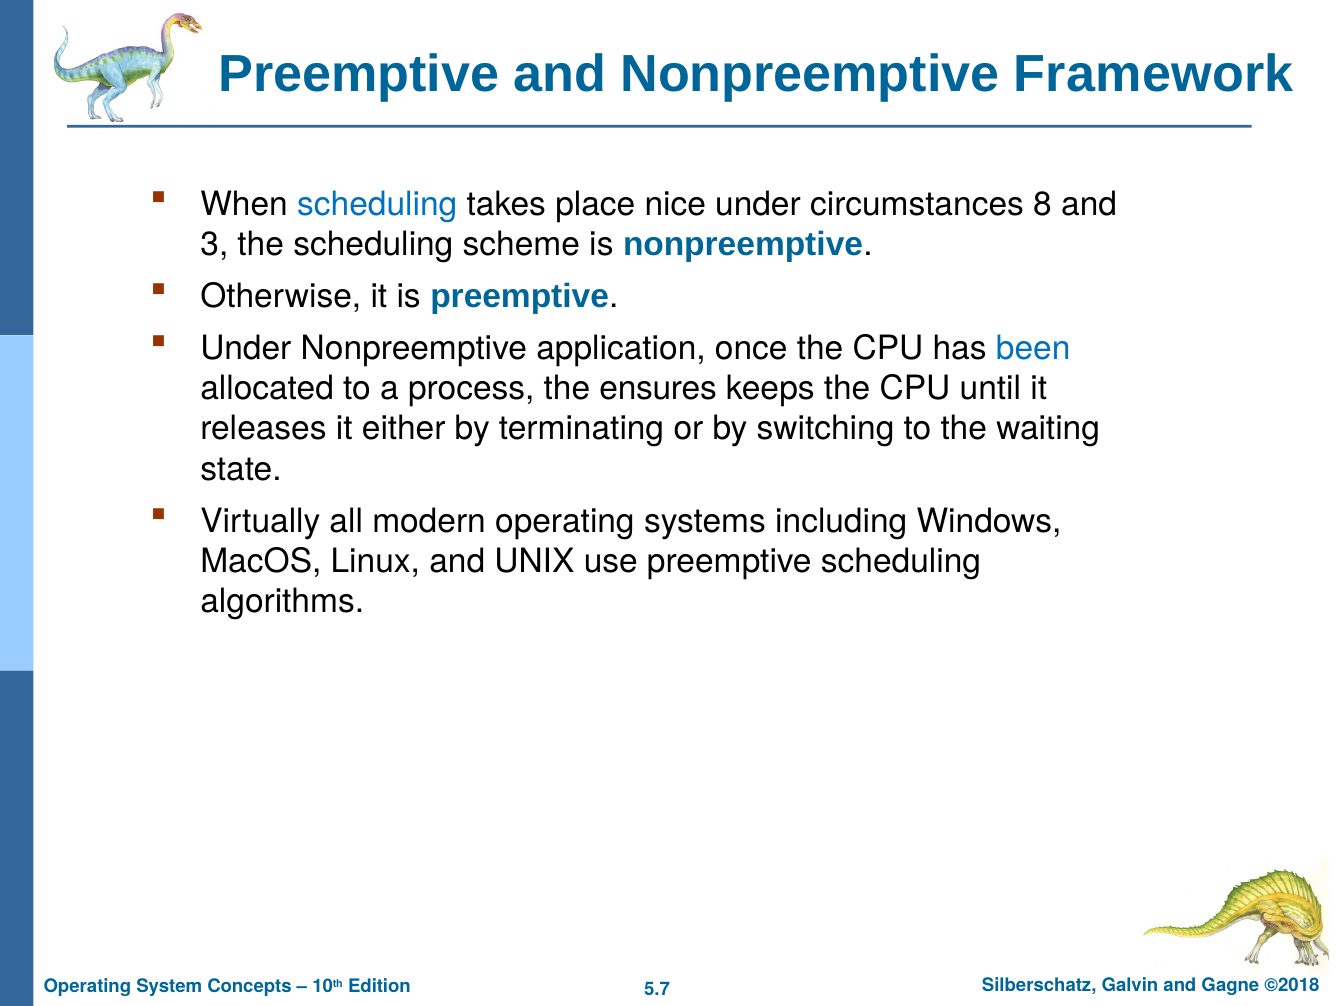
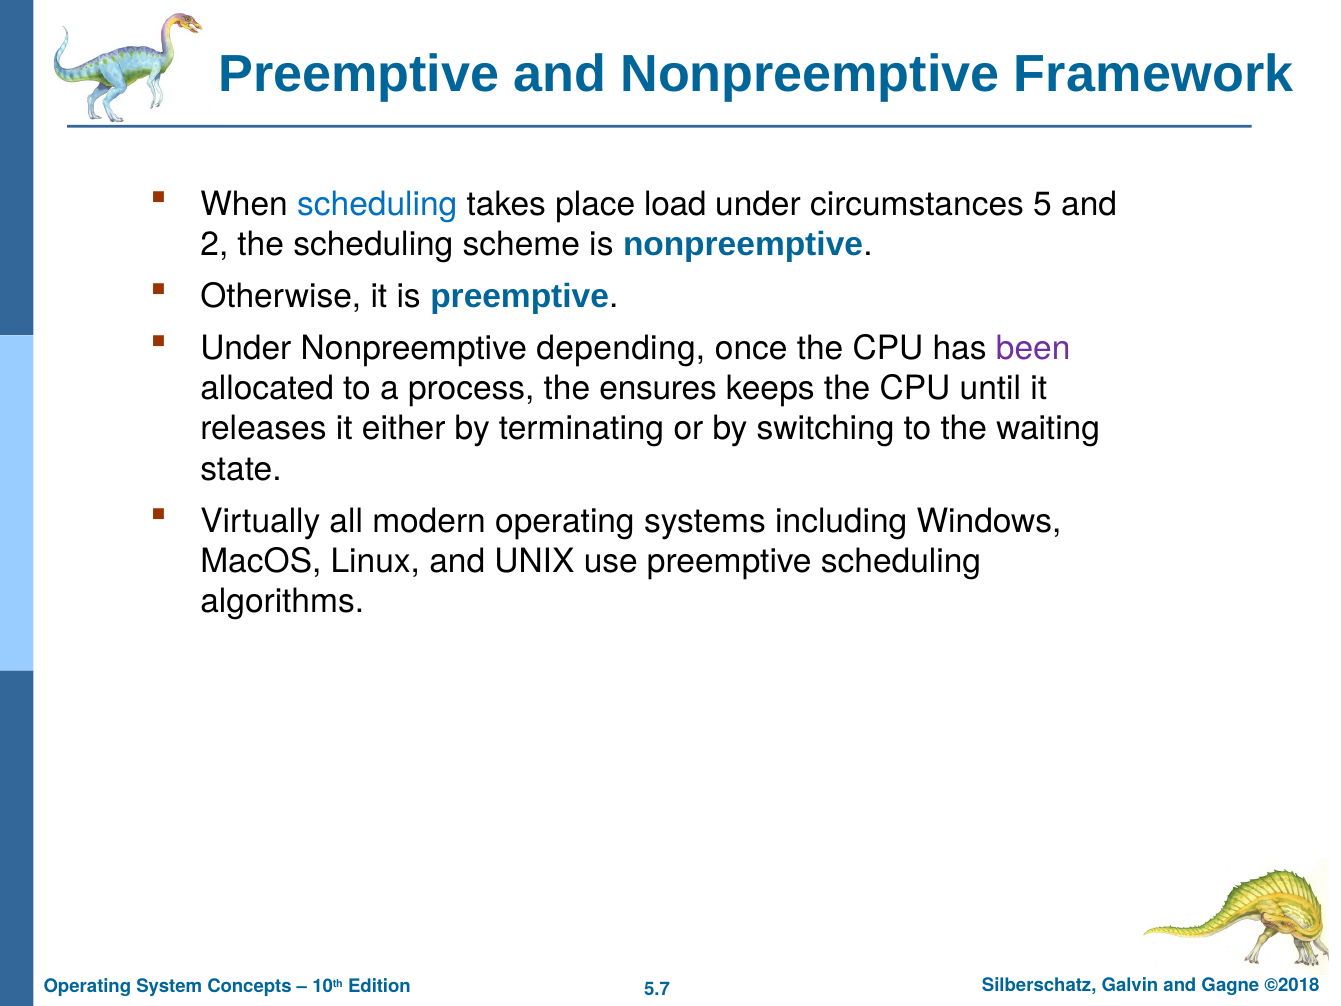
nice: nice -> load
8: 8 -> 5
3: 3 -> 2
application: application -> depending
been colour: blue -> purple
